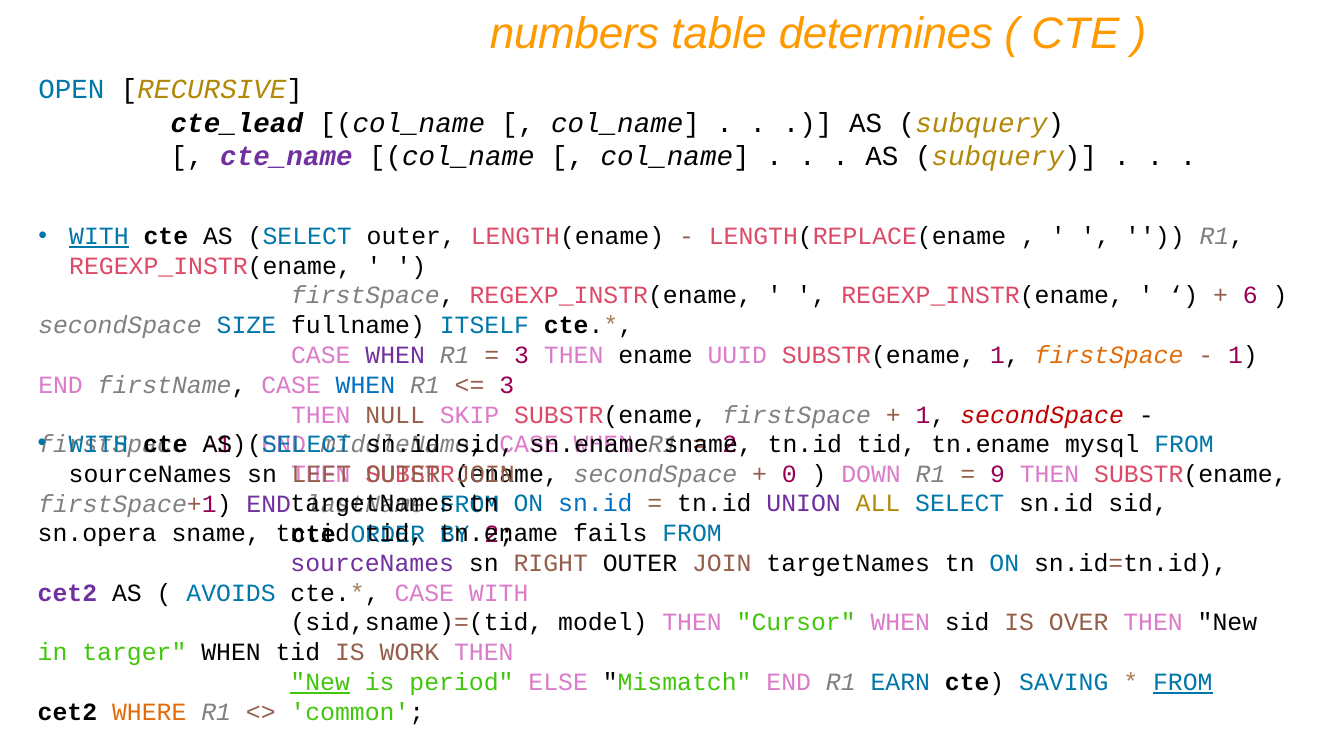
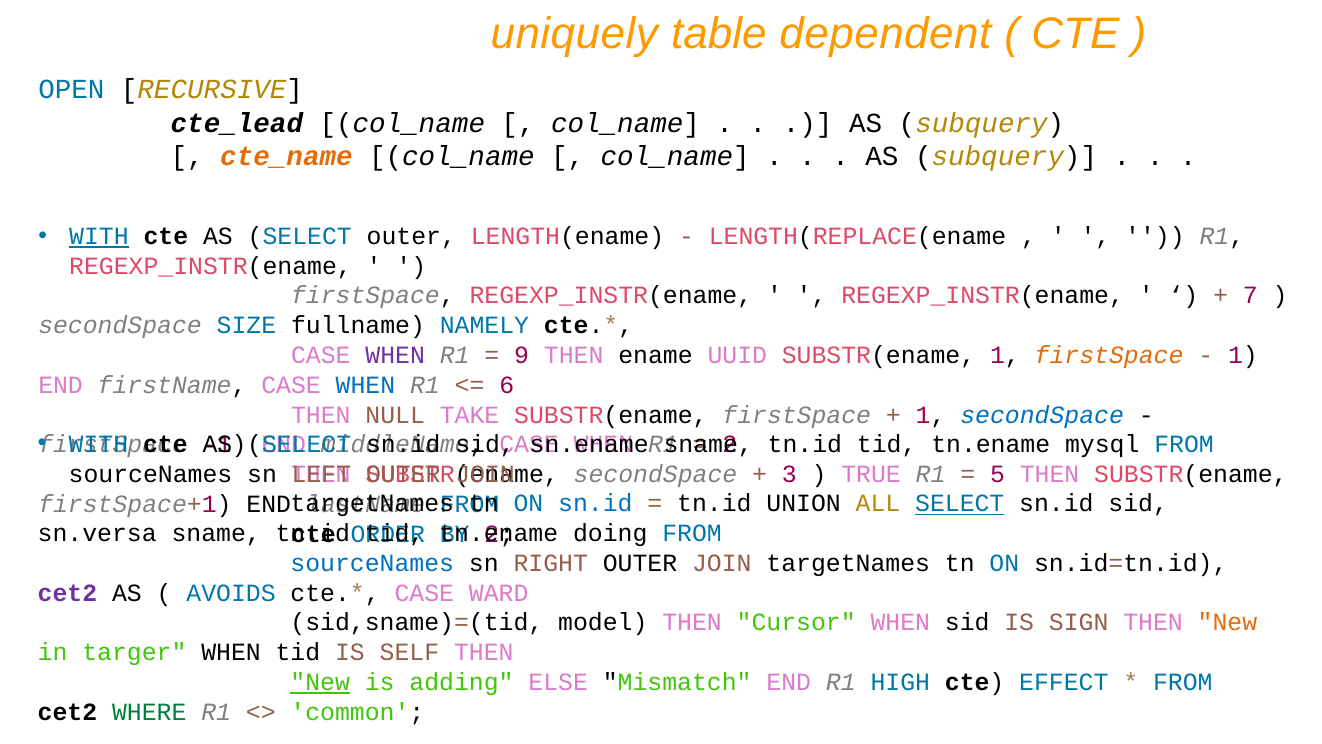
numbers: numbers -> uniquely
determines: determines -> dependent
cte_name colour: purple -> orange
6: 6 -> 7
ITSELF: ITSELF -> NAMELY
3 at (522, 355): 3 -> 9
3 at (507, 385): 3 -> 6
SKIP: SKIP -> TAKE
secondSpace at (1042, 415) colour: red -> blue
0: 0 -> 3
DOWN: DOWN -> TRUE
9: 9 -> 5
UNION colour: purple -> black
SELECT at (960, 503) underline: none -> present
END at (269, 504) colour: purple -> black
sn.opera: sn.opera -> sn.versa
fails: fails -> doing
sourceNames at (372, 563) colour: purple -> blue
CASE WITH: WITH -> WARD
OVER: OVER -> SIGN
New at (1227, 622) colour: black -> orange
WORK: WORK -> SELF
period: period -> adding
EARN: EARN -> HIGH
SAVING: SAVING -> EFFECT
FROM at (1183, 682) underline: present -> none
WHERE colour: orange -> green
